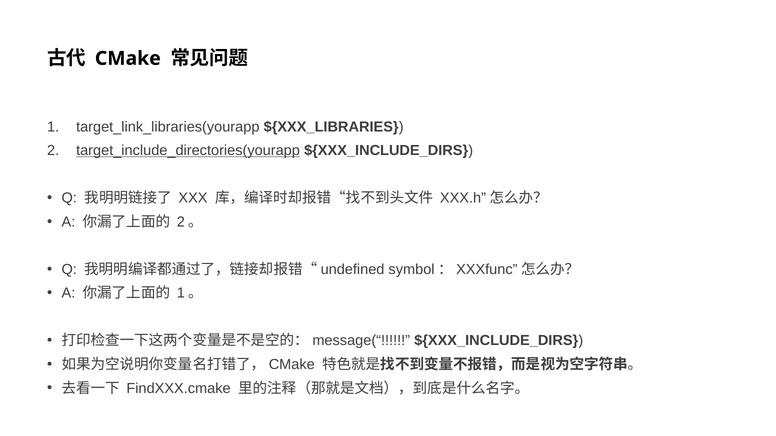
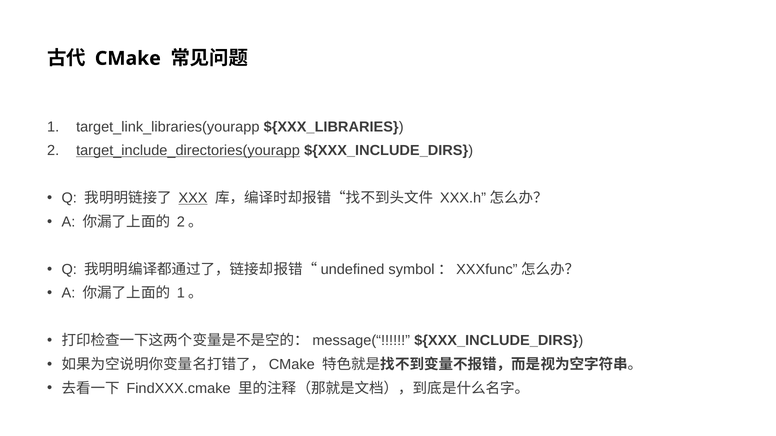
XXX underline: none -> present
